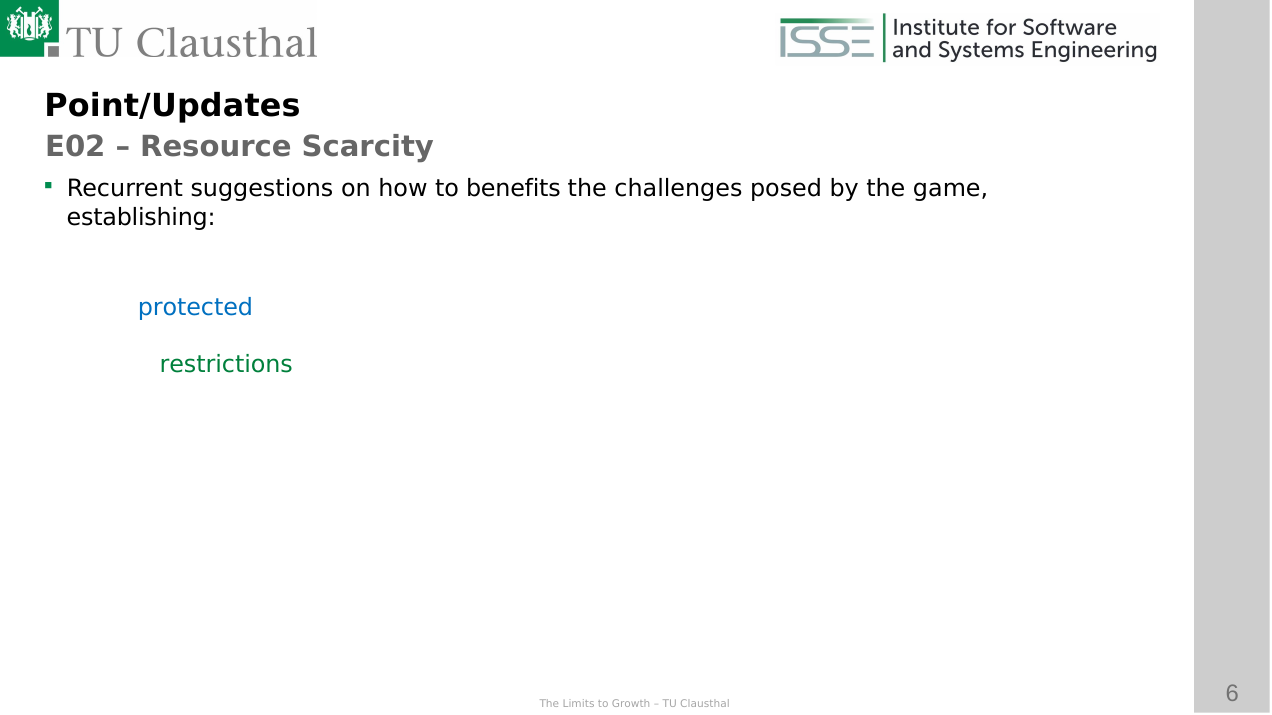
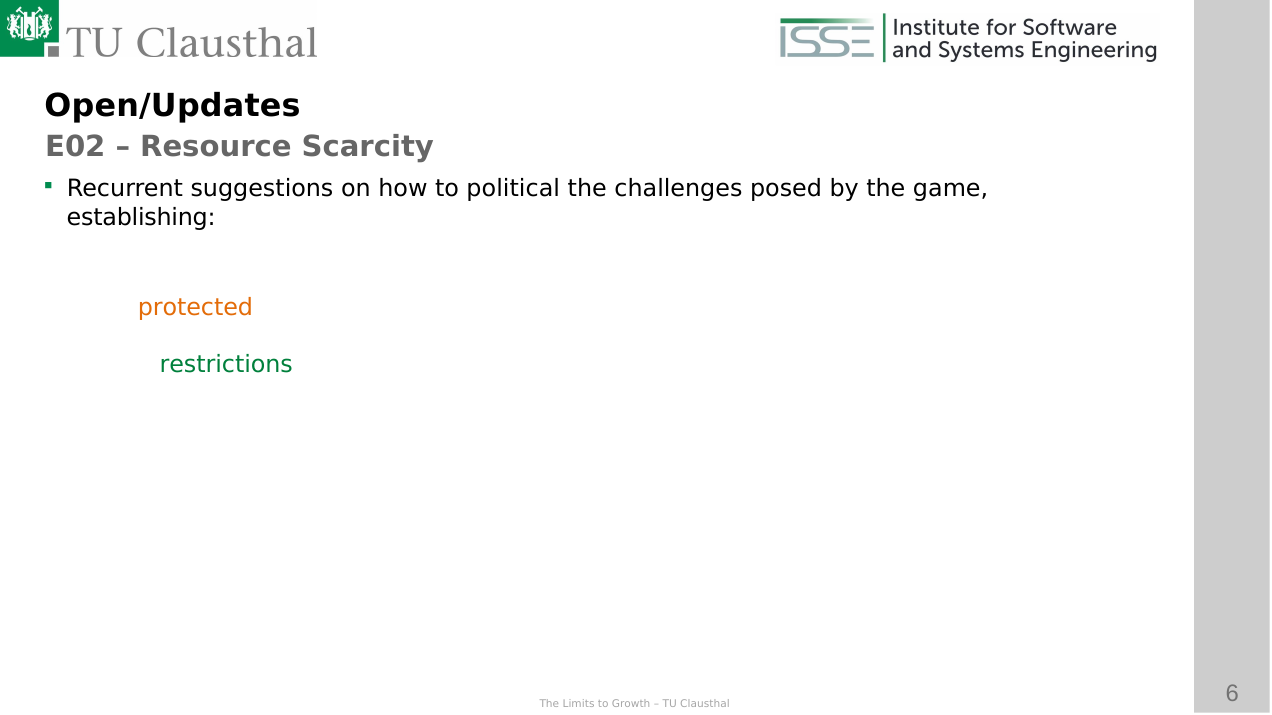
Point/Updates: Point/Updates -> Open/Updates
to benefits: benefits -> political
protected colour: blue -> orange
